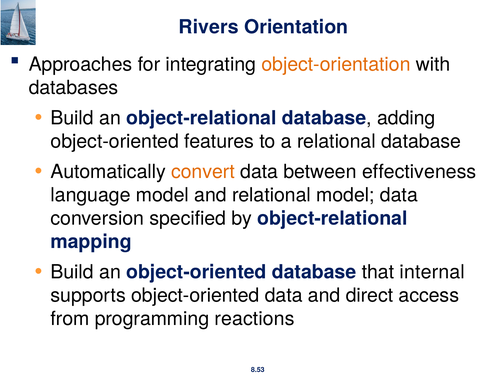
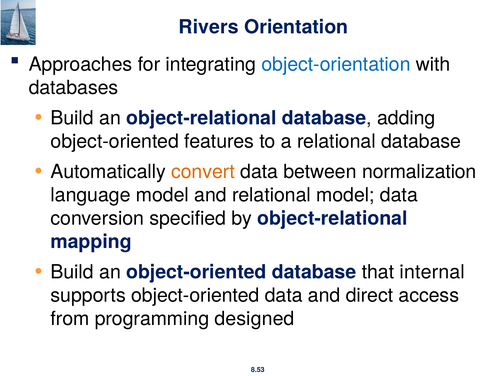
object-orientation colour: orange -> blue
effectiveness: effectiveness -> normalization
reactions: reactions -> designed
